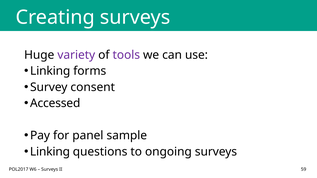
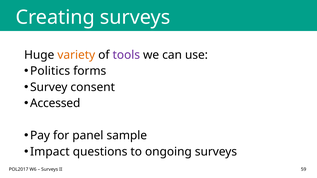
variety colour: purple -> orange
Linking at (50, 71): Linking -> Politics
Linking at (50, 152): Linking -> Impact
